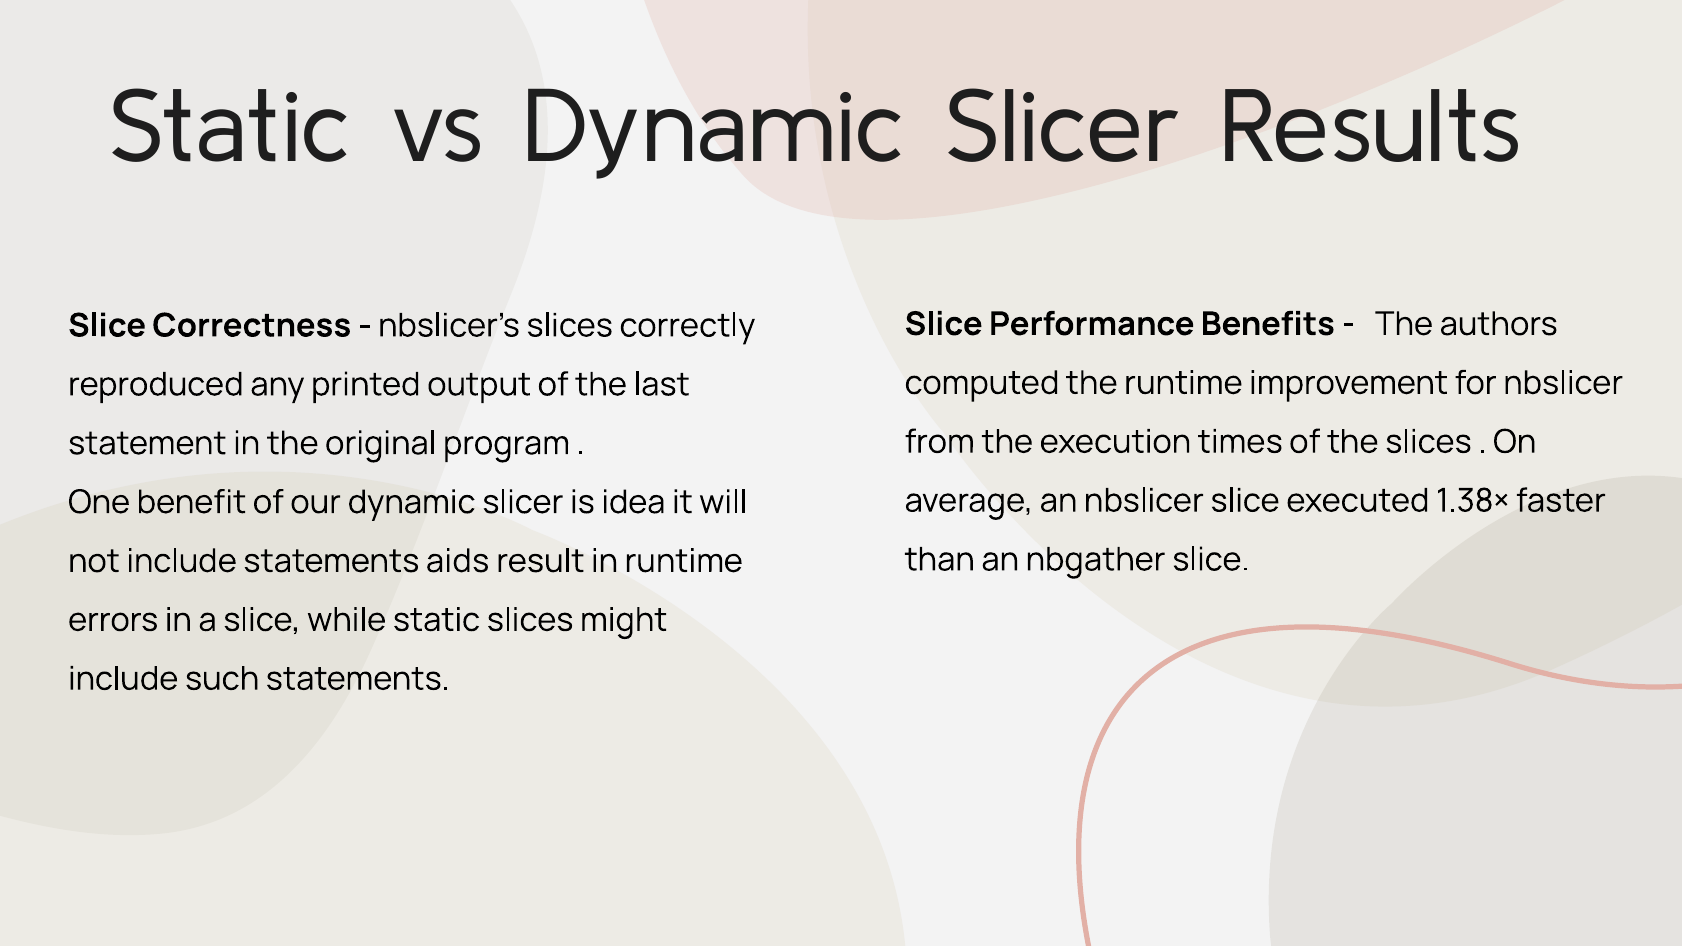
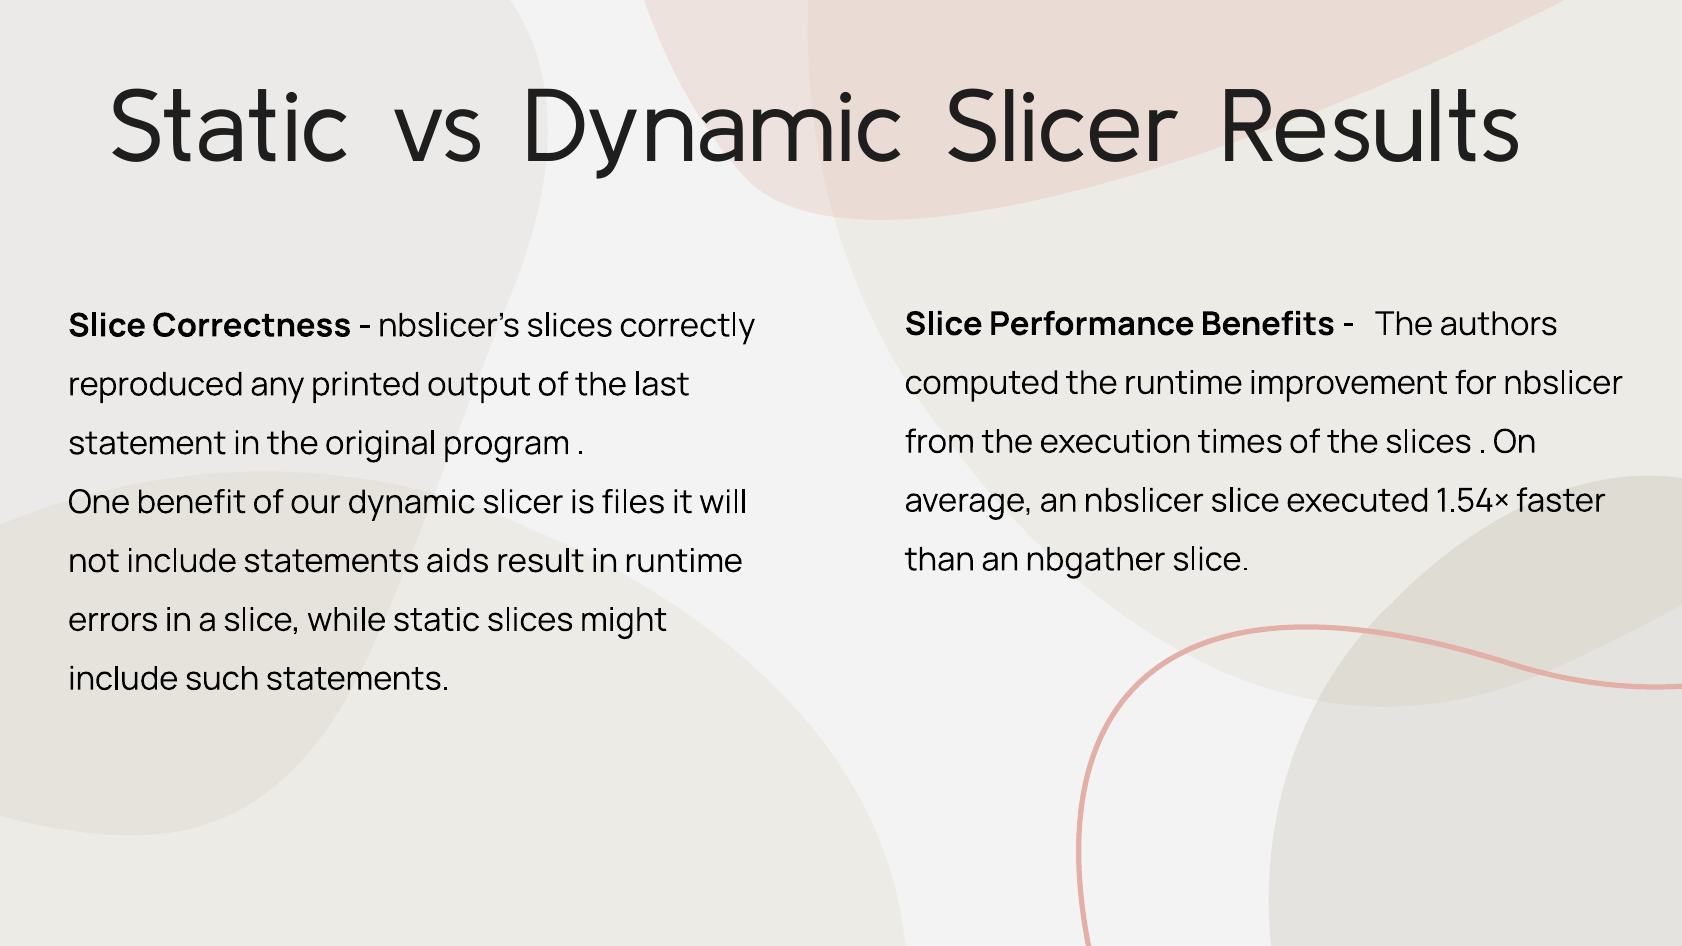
1.38×: 1.38× -> 1.54×
idea: idea -> files
